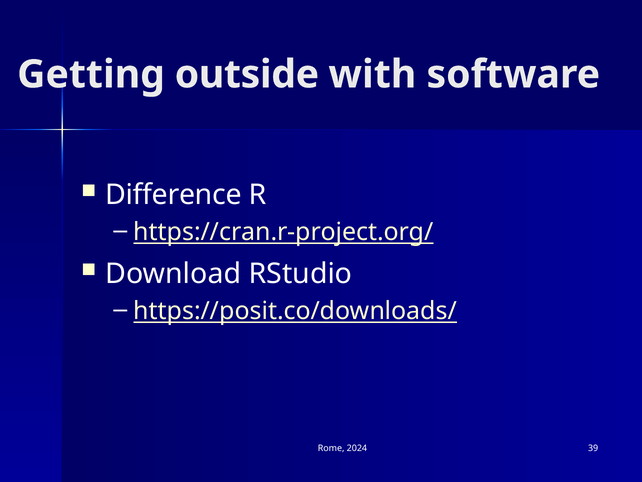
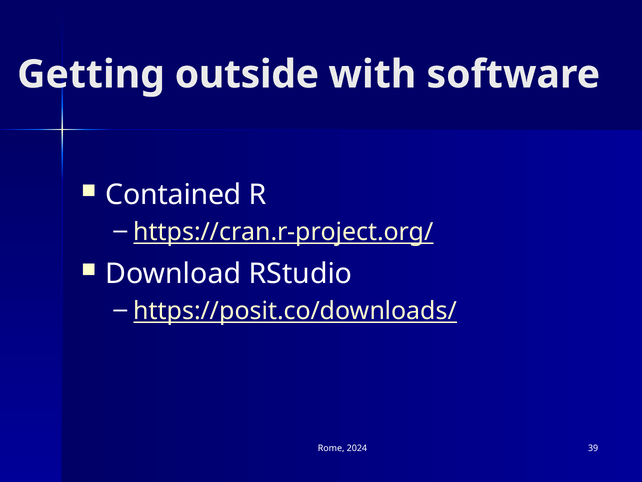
Difference: Difference -> Contained
